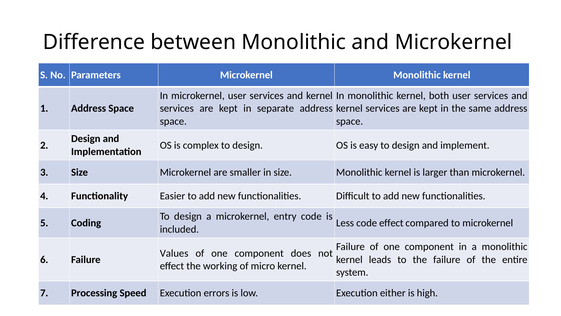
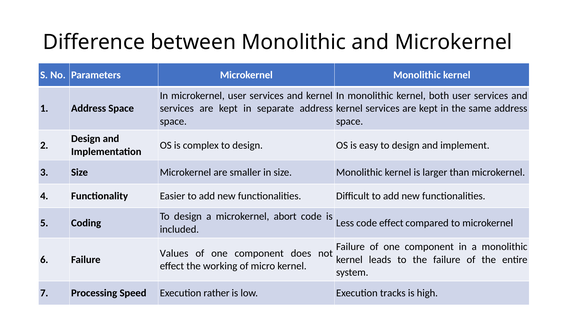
entry: entry -> abort
errors: errors -> rather
either: either -> tracks
